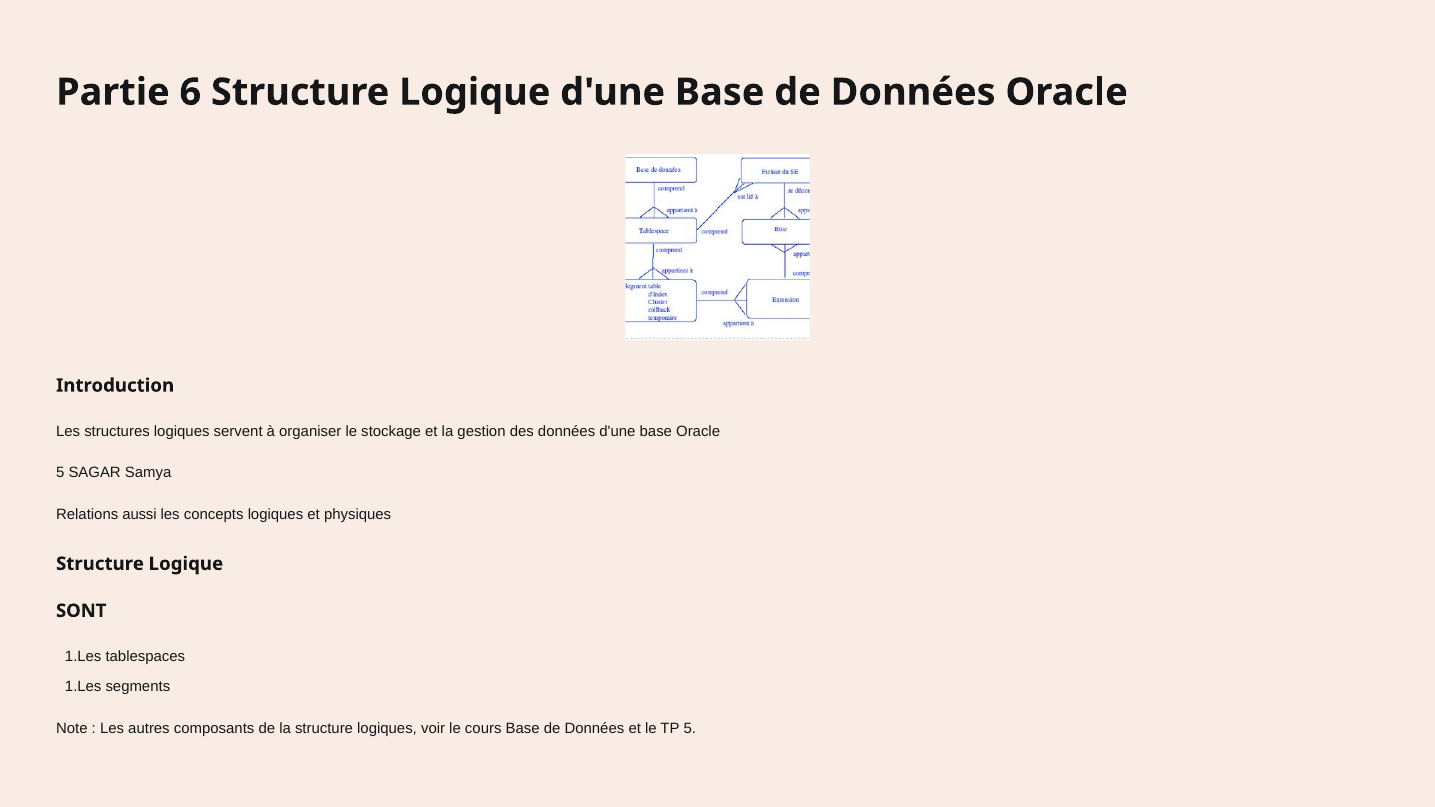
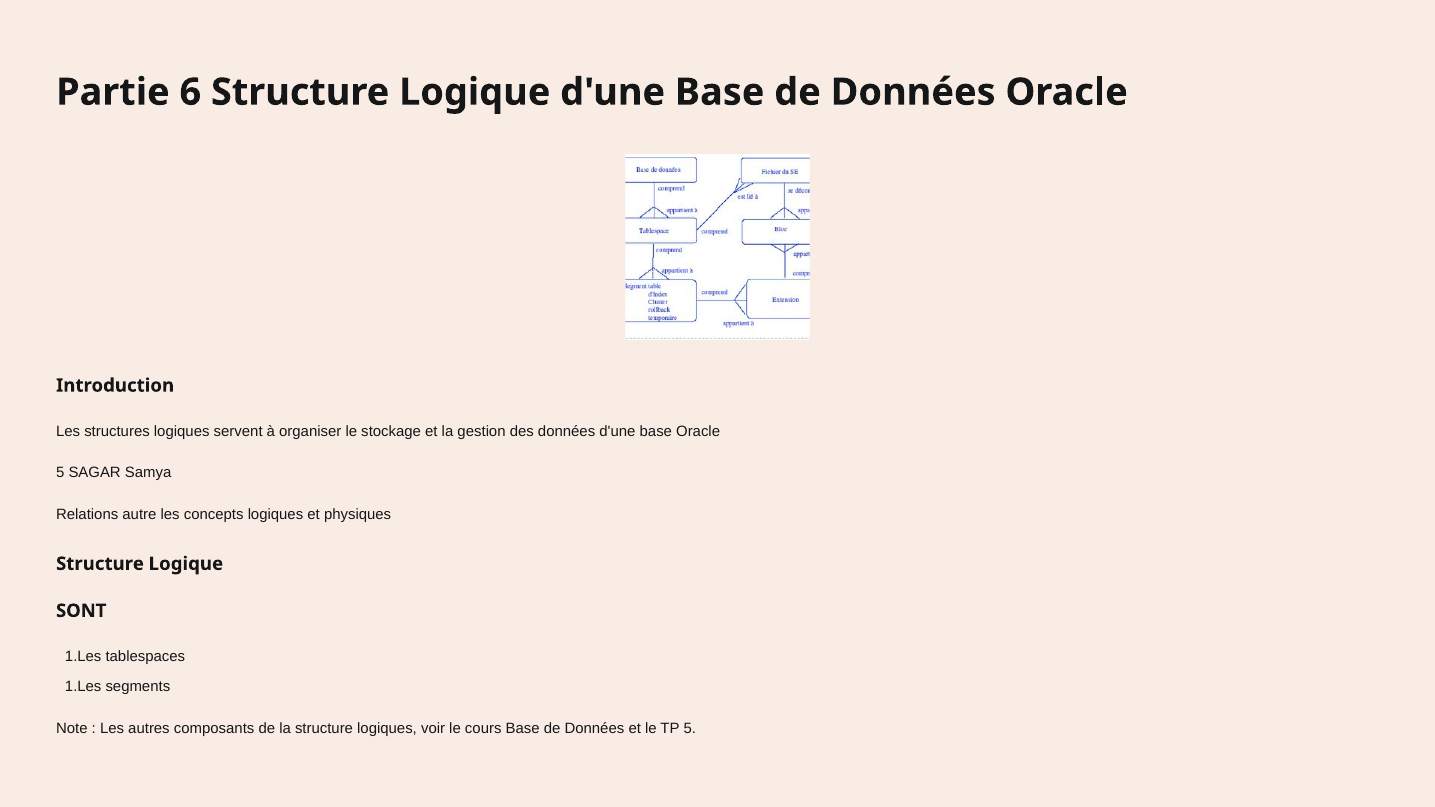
aussi: aussi -> autre
